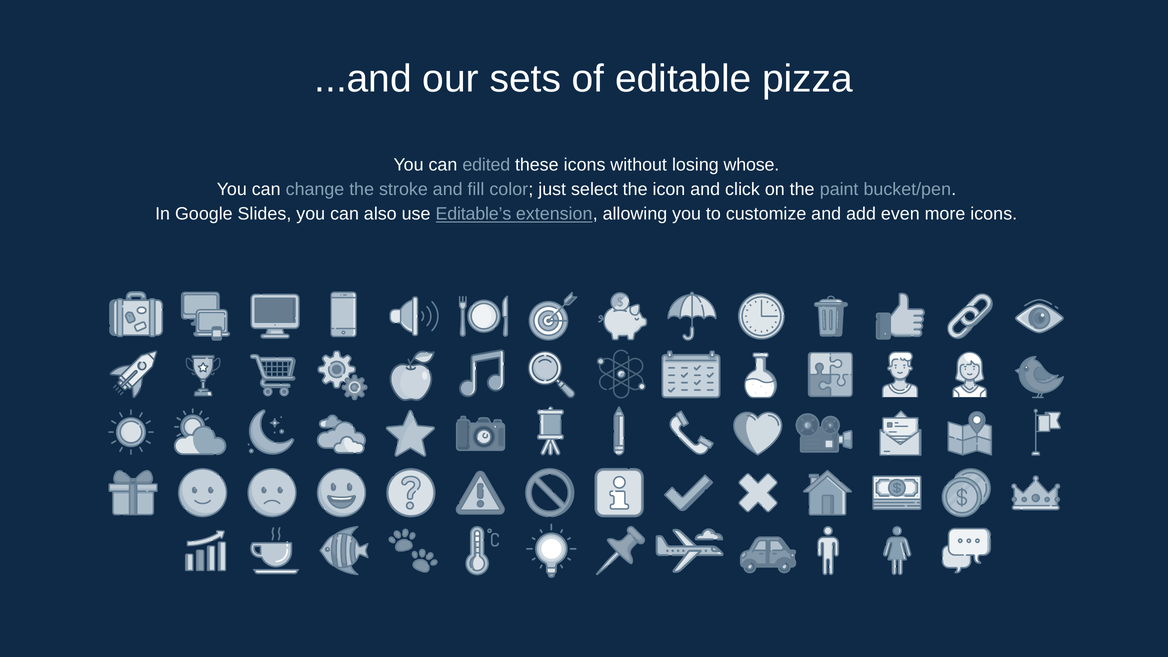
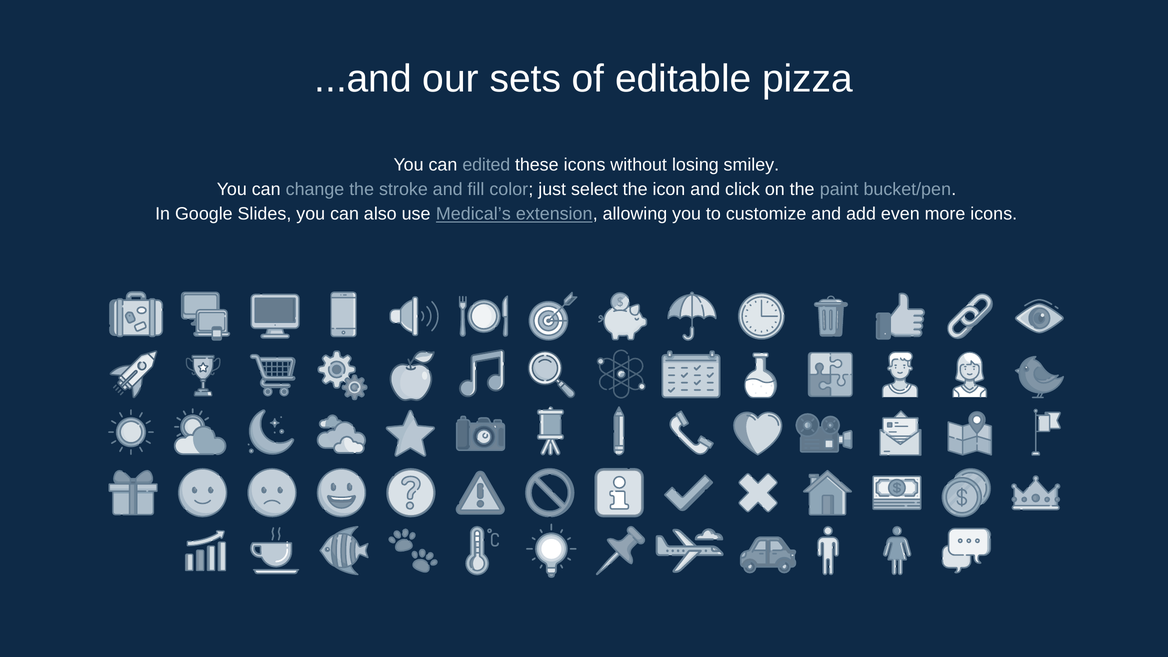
whose: whose -> smiley
Editable’s: Editable’s -> Medical’s
